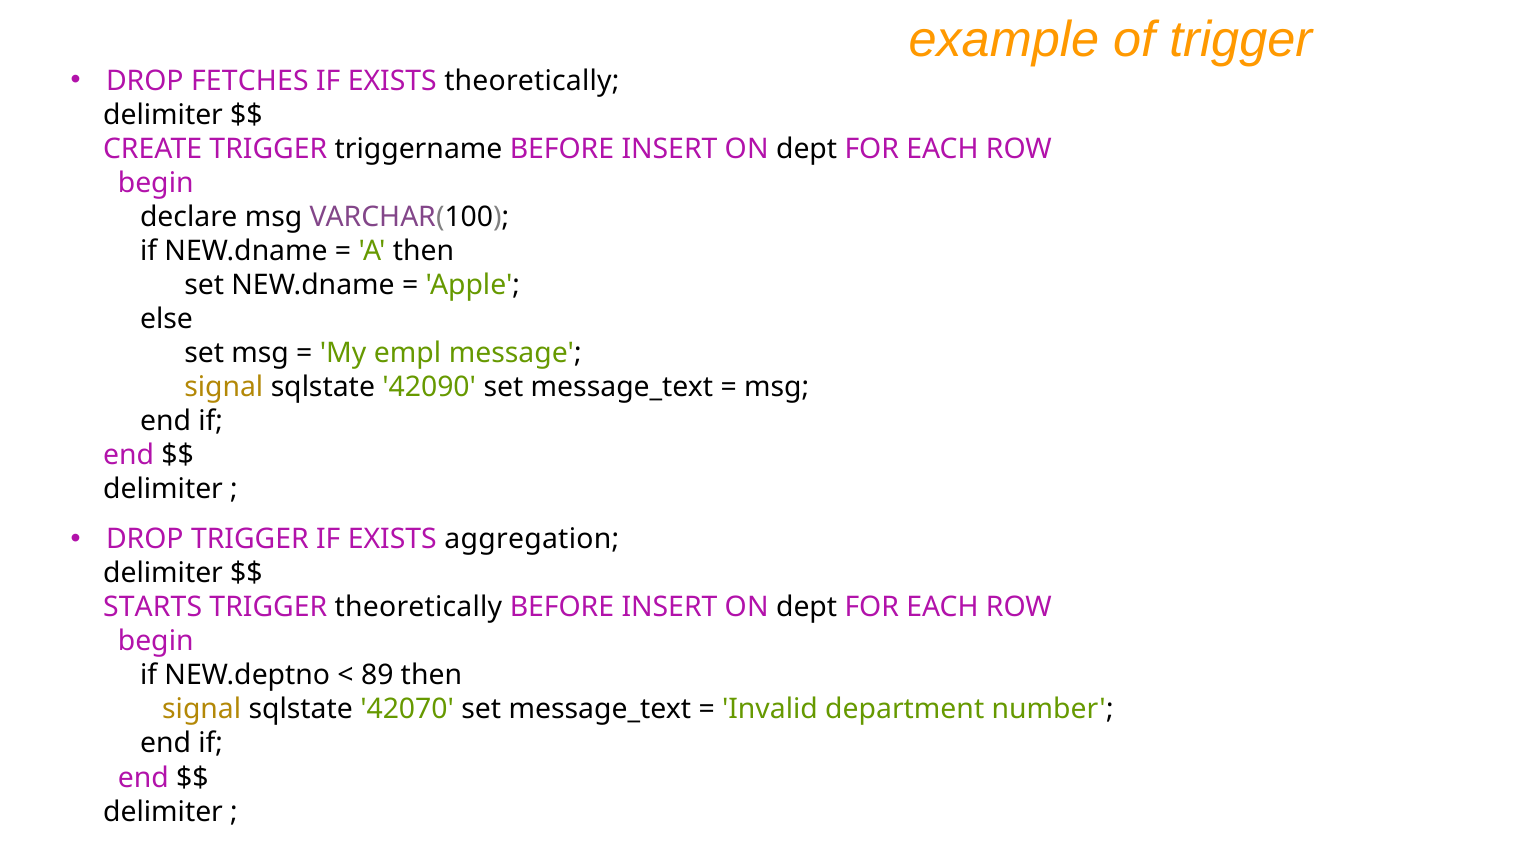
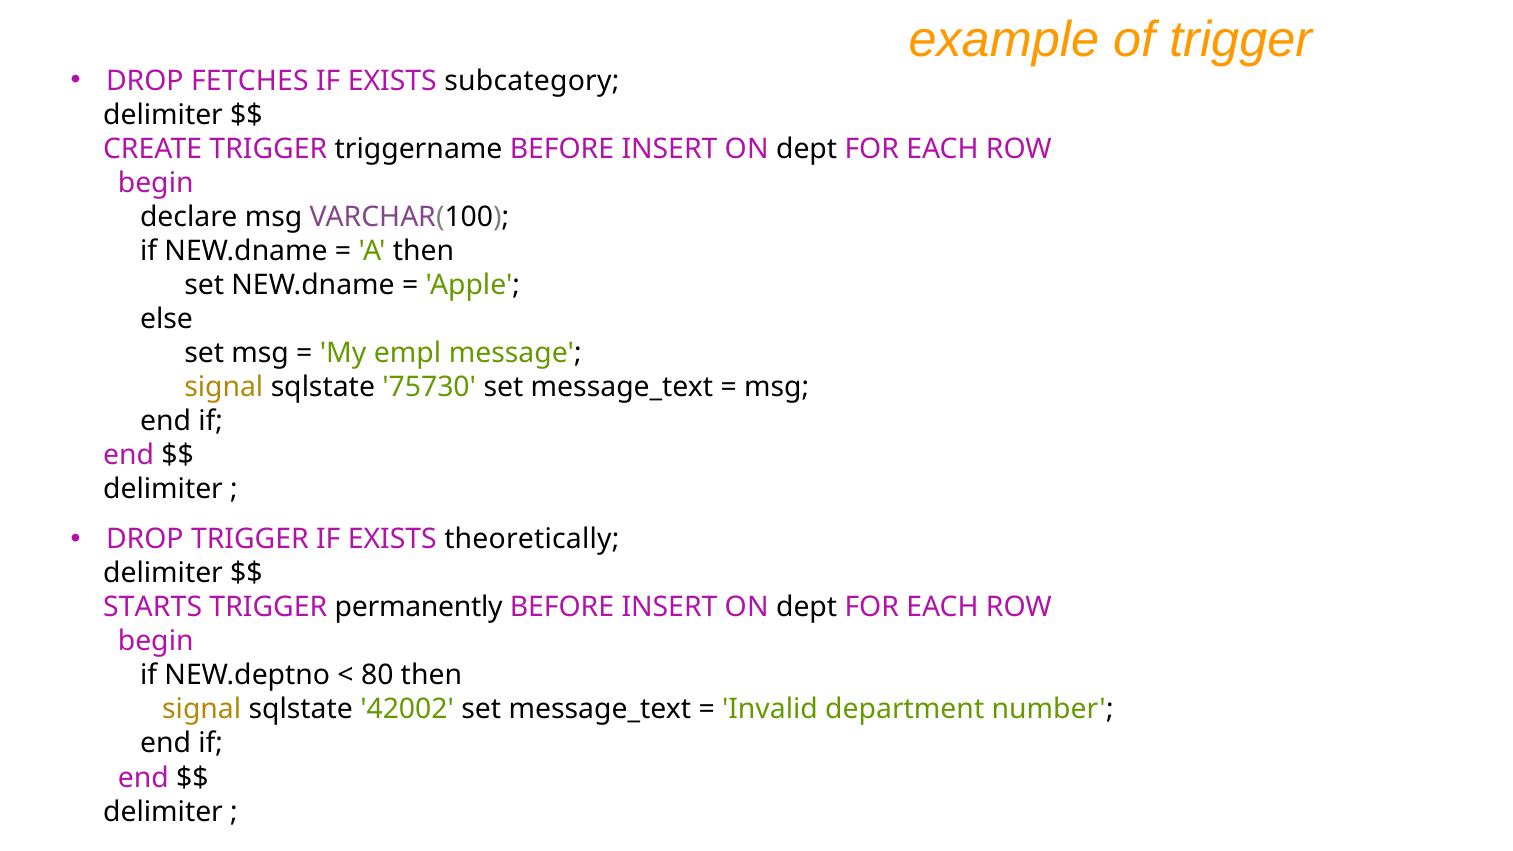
EXISTS theoretically: theoretically -> subcategory
42090: 42090 -> 75730
aggregation: aggregation -> theoretically
TRIGGER theoretically: theoretically -> permanently
89: 89 -> 80
42070: 42070 -> 42002
